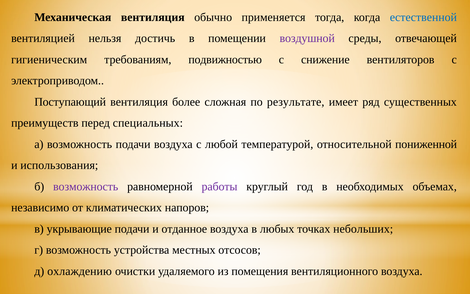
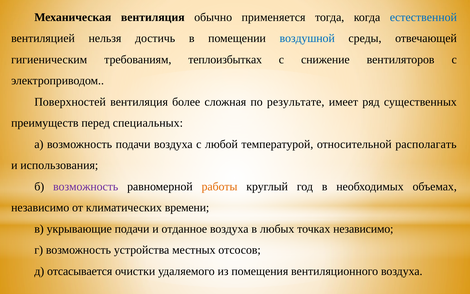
воздушной colour: purple -> blue
подвижностью: подвижностью -> теплоизбытках
Поступающий: Поступающий -> Поверхностей
пониженной: пониженной -> располагать
работы colour: purple -> orange
напоров: напоров -> времени
точках небольших: небольших -> независимо
охлаждению: охлаждению -> отсасывается
